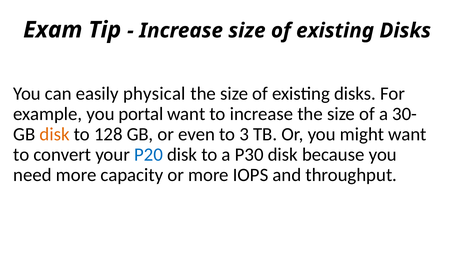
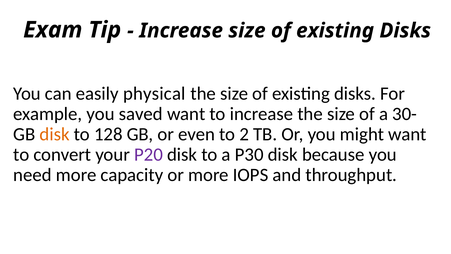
portal: portal -> saved
3: 3 -> 2
P20 colour: blue -> purple
